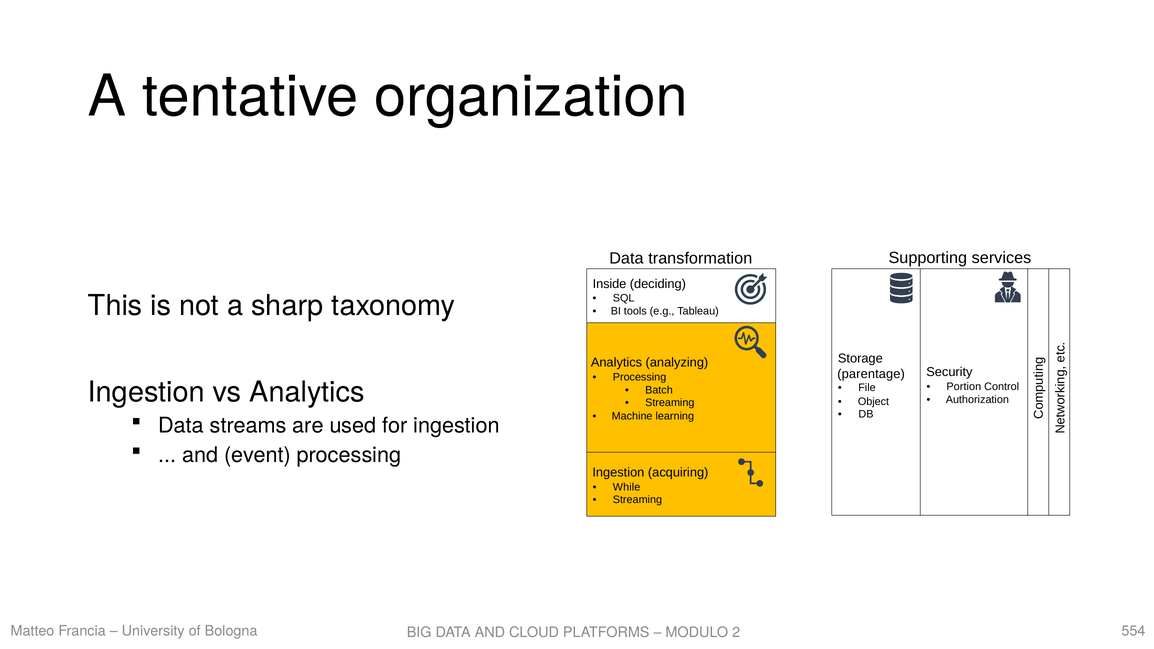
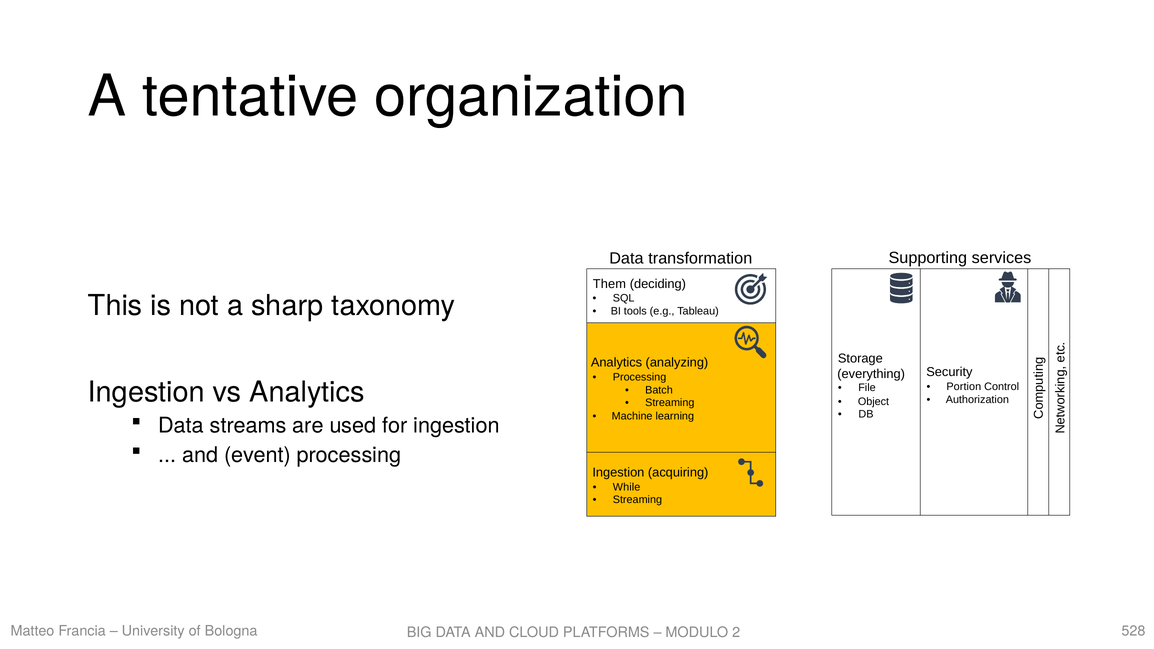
Inside: Inside -> Them
parentage: parentage -> everything
554: 554 -> 528
